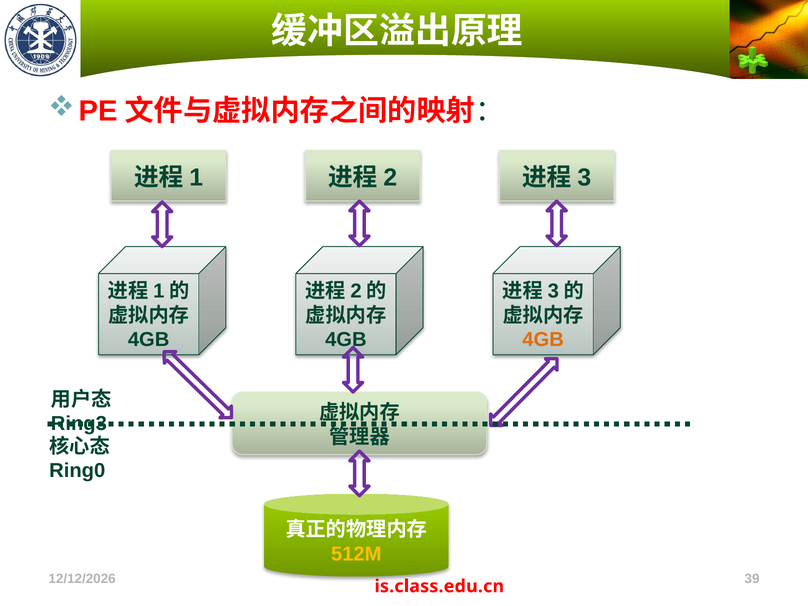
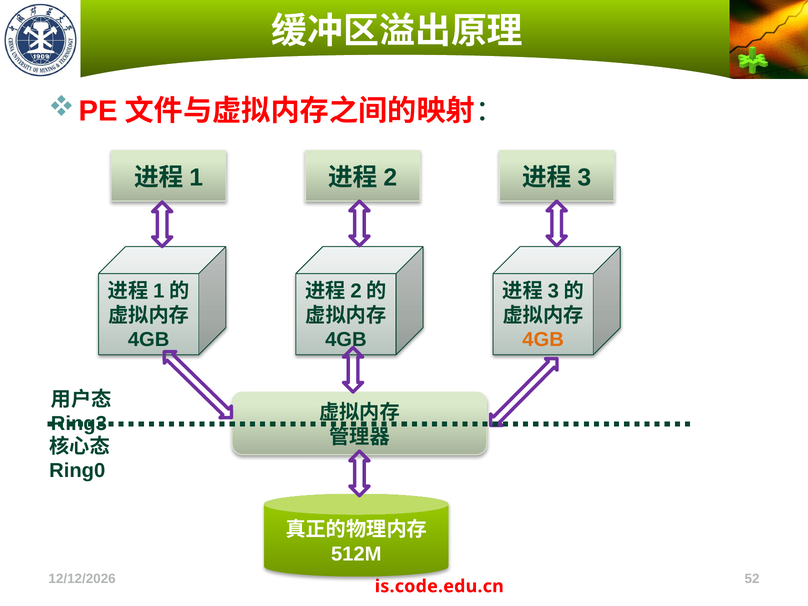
512M colour: yellow -> white
39: 39 -> 52
is.class.edu.cn: is.class.edu.cn -> is.code.edu.cn
